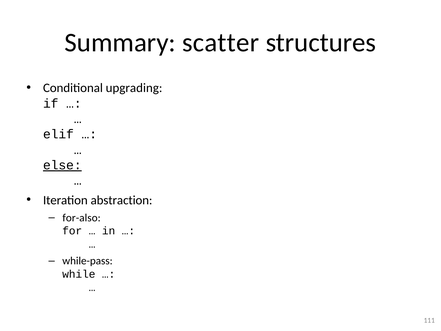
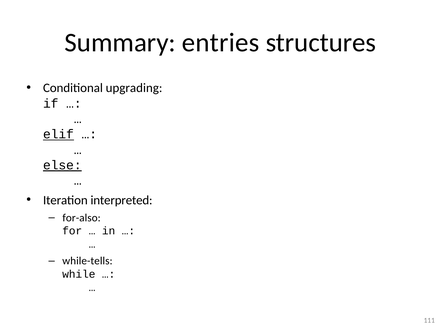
scatter: scatter -> entries
elif underline: none -> present
abstraction: abstraction -> interpreted
while-pass: while-pass -> while-tells
